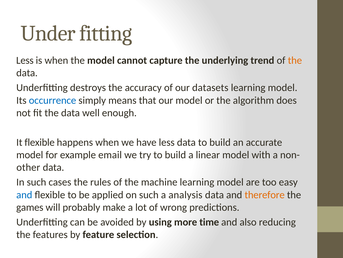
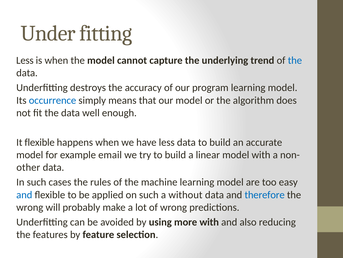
the at (295, 60) colour: orange -> blue
datasets: datasets -> program
analysis: analysis -> without
therefore colour: orange -> blue
games at (30, 207): games -> wrong
more time: time -> with
